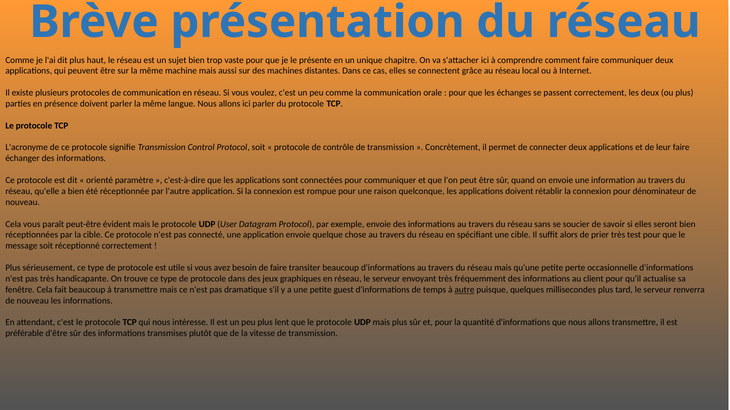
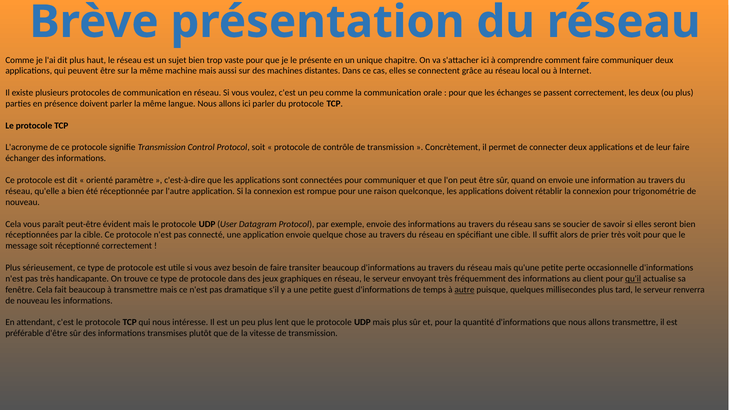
dénominateur: dénominateur -> trigonométrie
test: test -> voit
qu'il underline: none -> present
